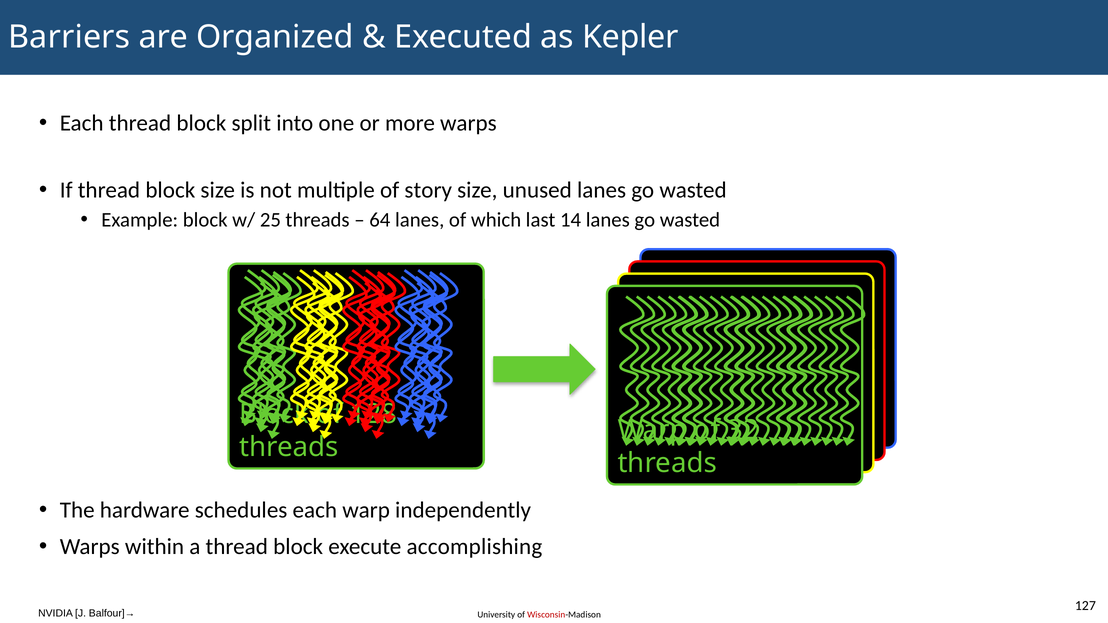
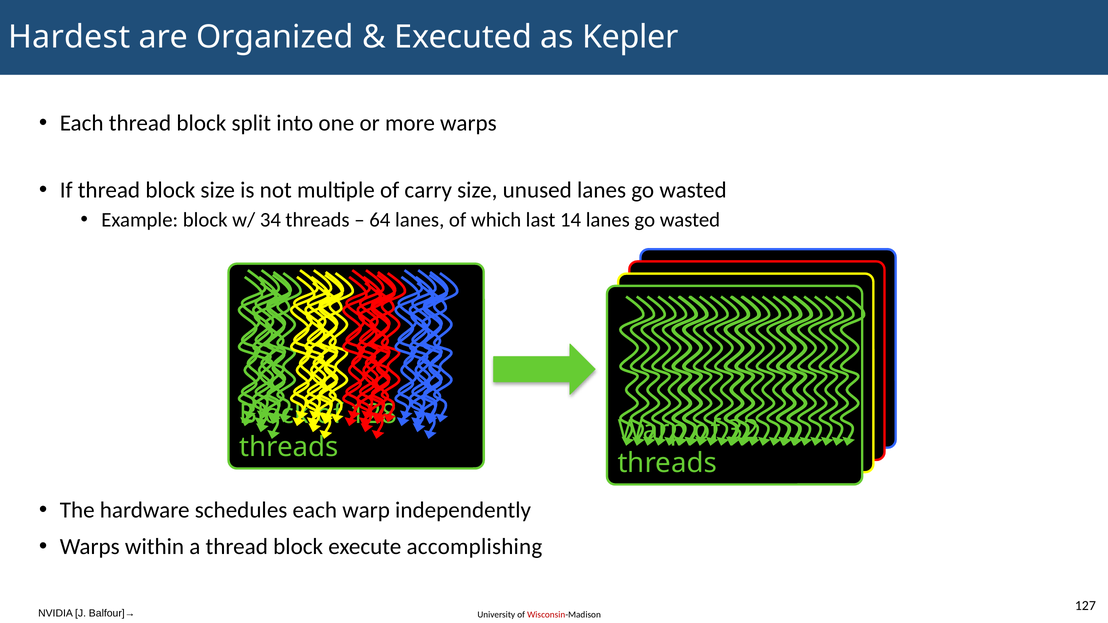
Barriers: Barriers -> Hardest
story: story -> carry
25: 25 -> 34
